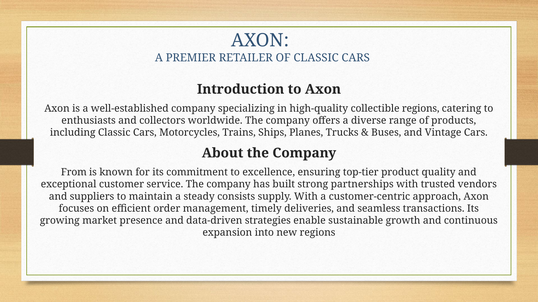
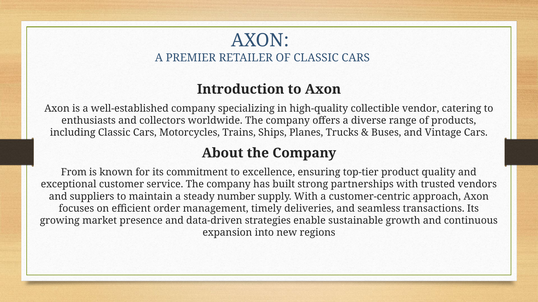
collectible regions: regions -> vendor
consists: consists -> number
